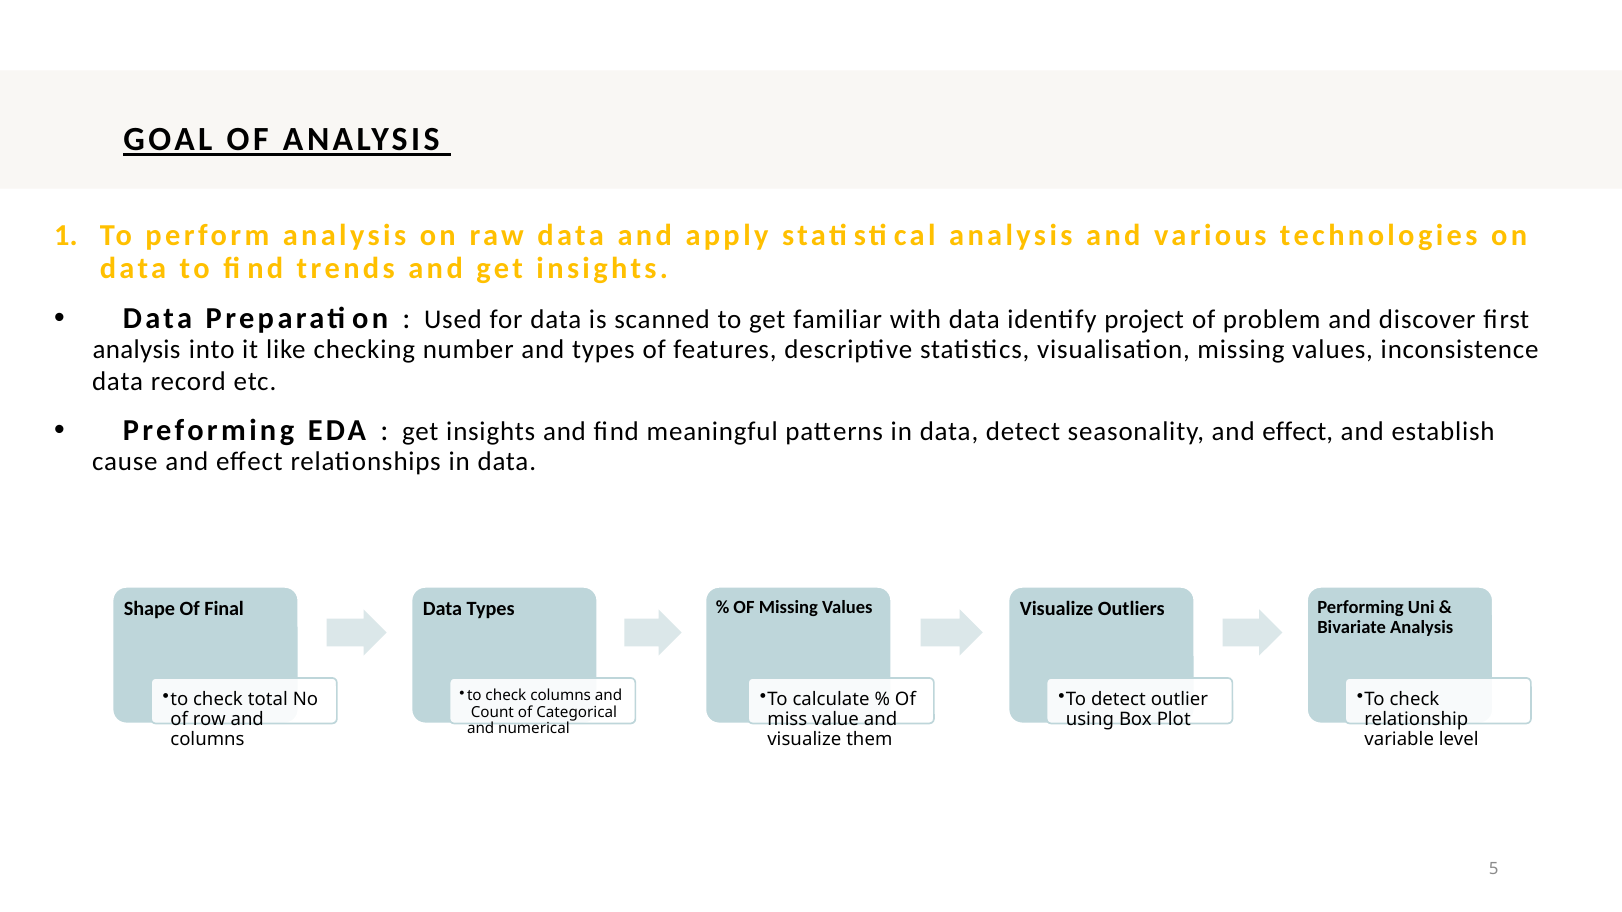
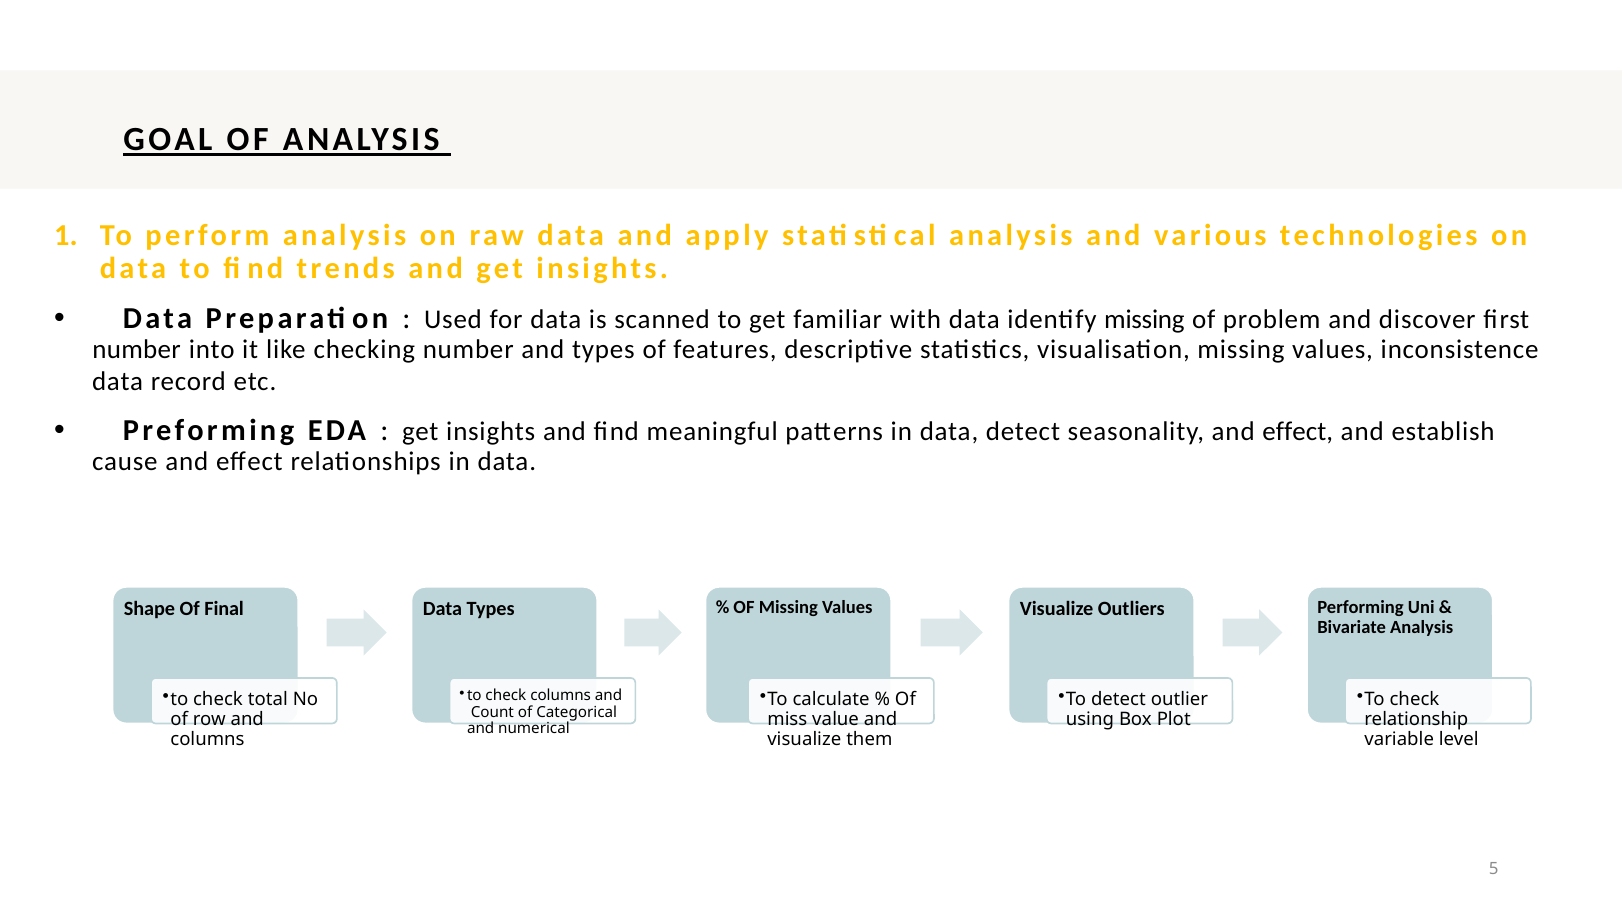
identify project: project -> missing
analysis at (137, 350): analysis -> number
